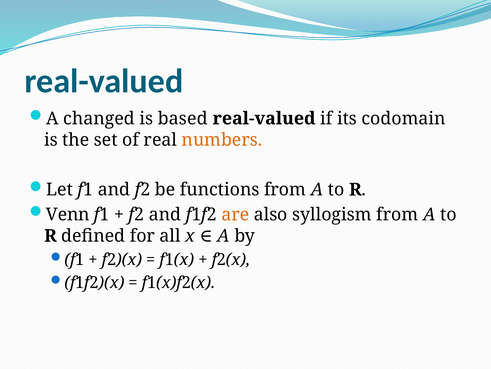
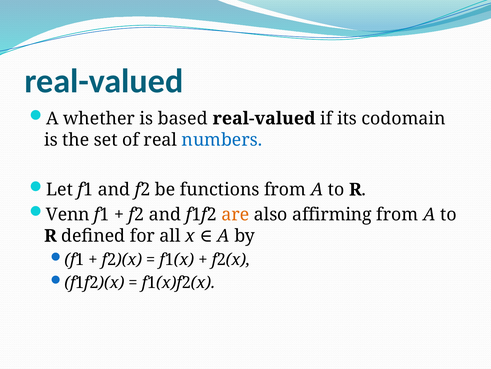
changed: changed -> whether
numbers colour: orange -> blue
syllogism: syllogism -> affirming
